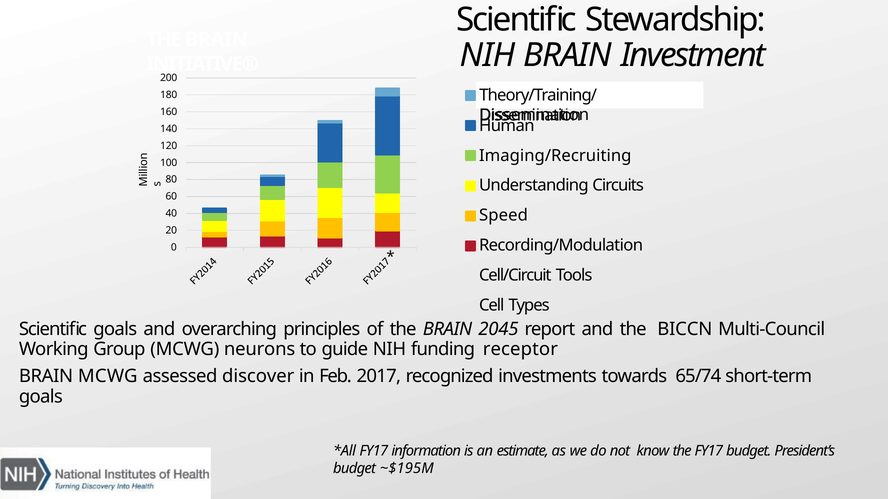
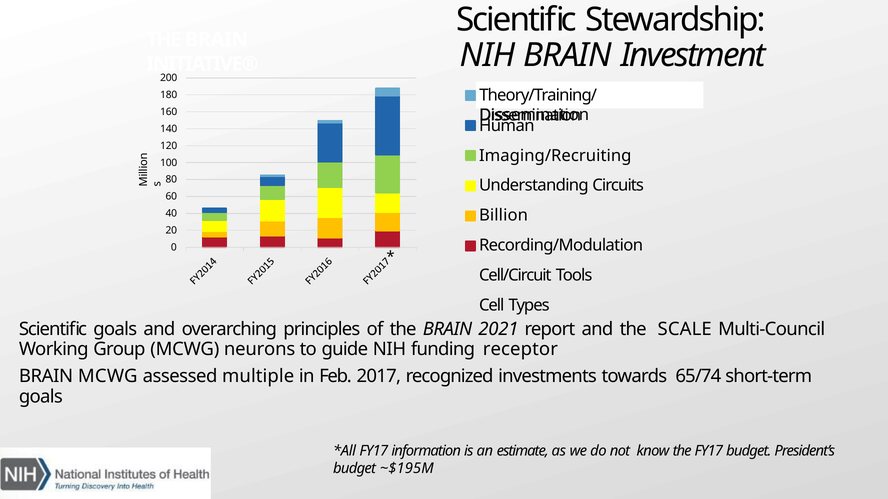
Speed: Speed -> Billion
2045: 2045 -> 2021
BICCN: BICCN -> SCALE
discover: discover -> multiple
